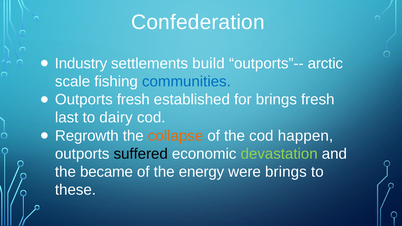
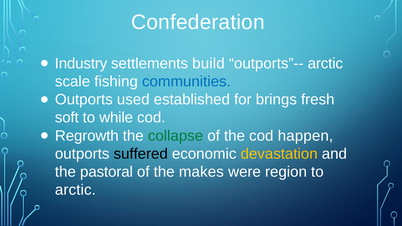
Outports fresh: fresh -> used
last: last -> soft
dairy: dairy -> while
collapse colour: orange -> green
devastation colour: light green -> yellow
became: became -> pastoral
energy: energy -> makes
were brings: brings -> region
these at (75, 190): these -> arctic
